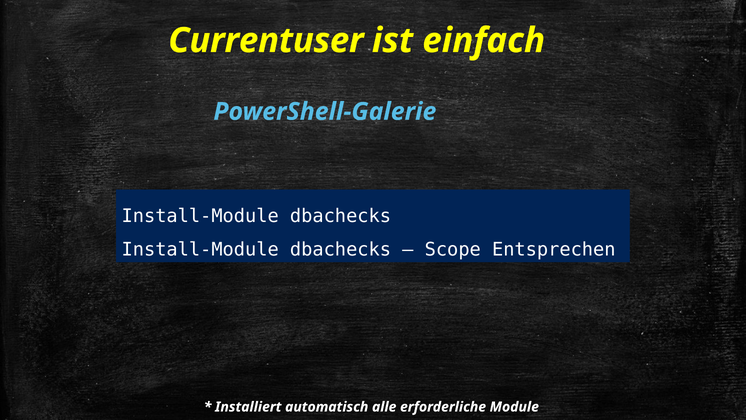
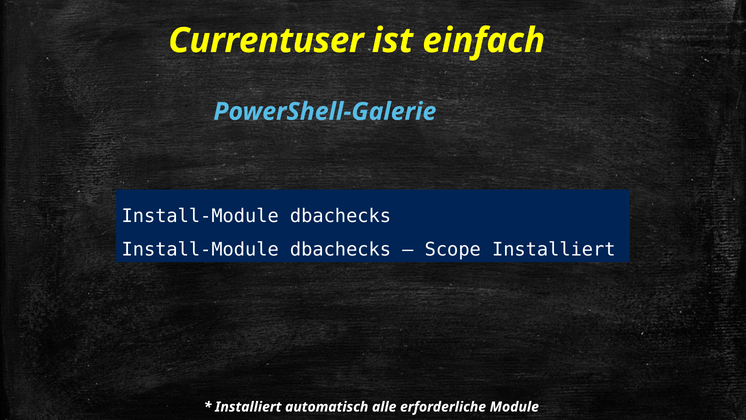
Scope Entsprechen: Entsprechen -> Installiert
